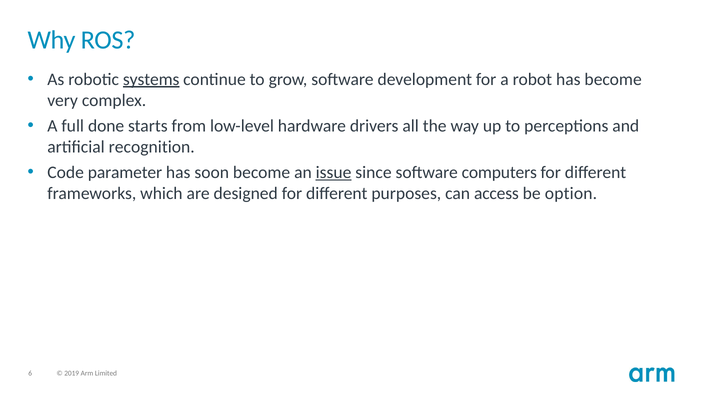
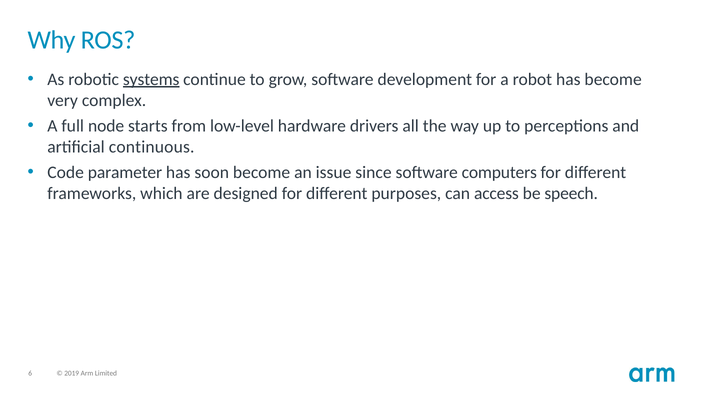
done: done -> node
recognition: recognition -> continuous
issue underline: present -> none
option: option -> speech
